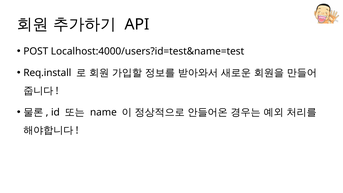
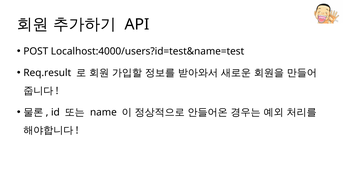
Req.install: Req.install -> Req.result
